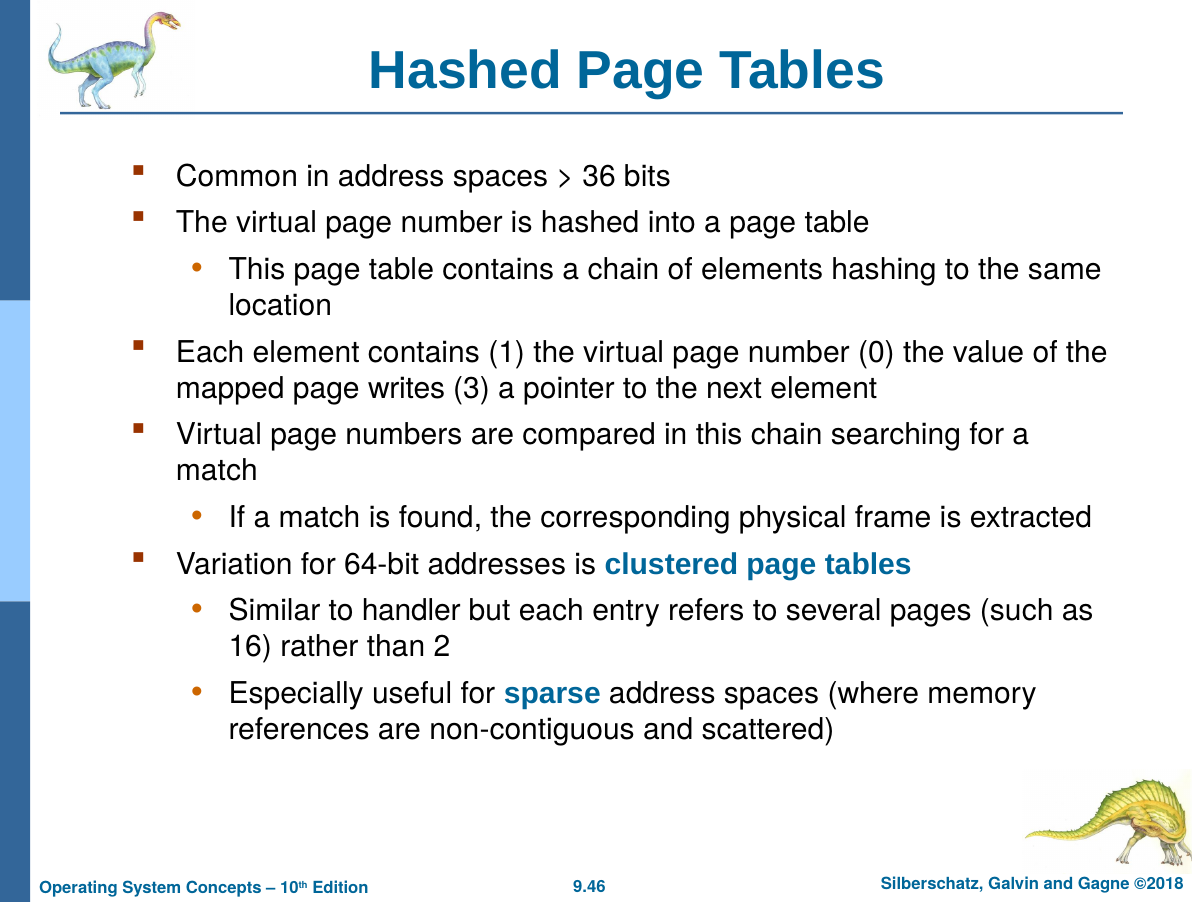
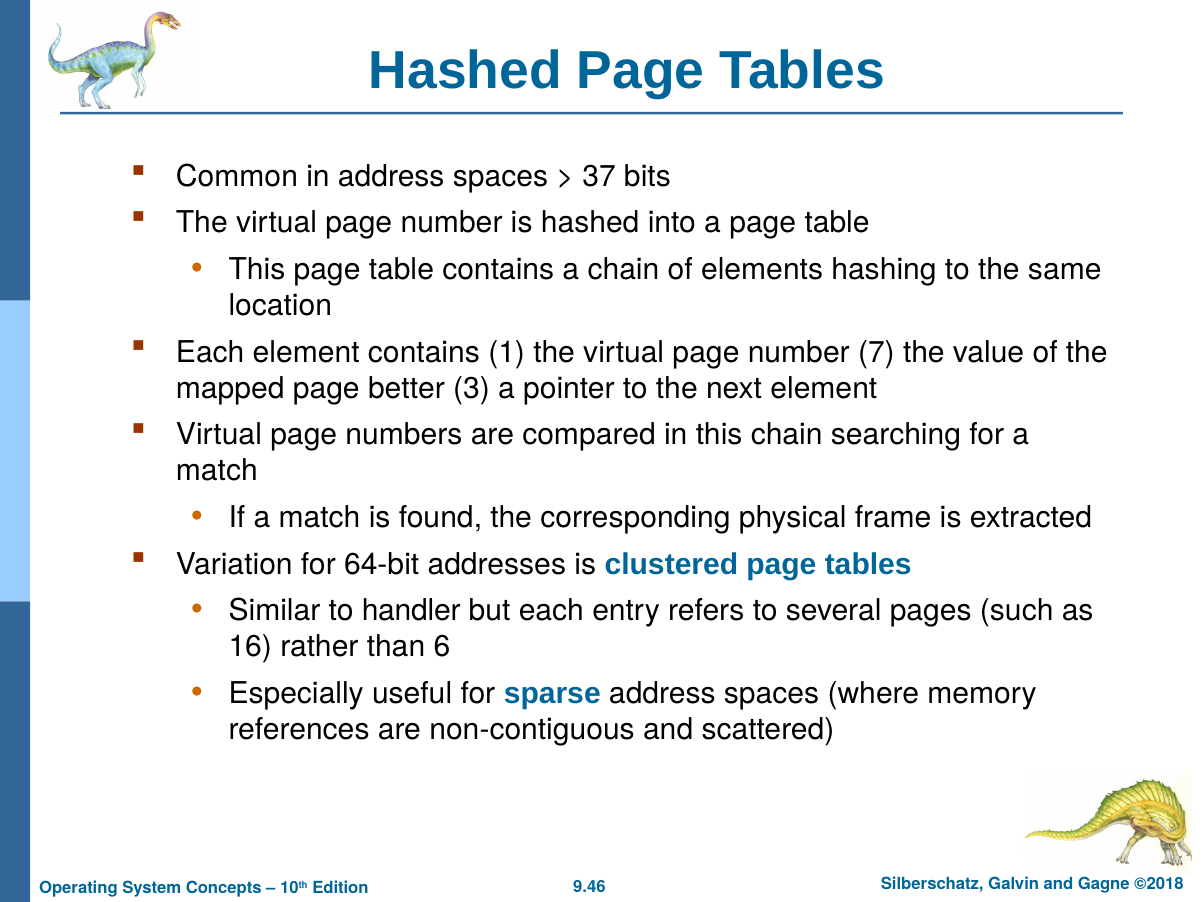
36: 36 -> 37
0: 0 -> 7
writes: writes -> better
2: 2 -> 6
